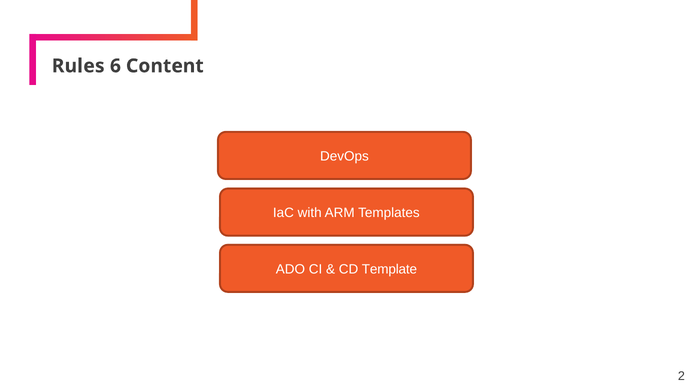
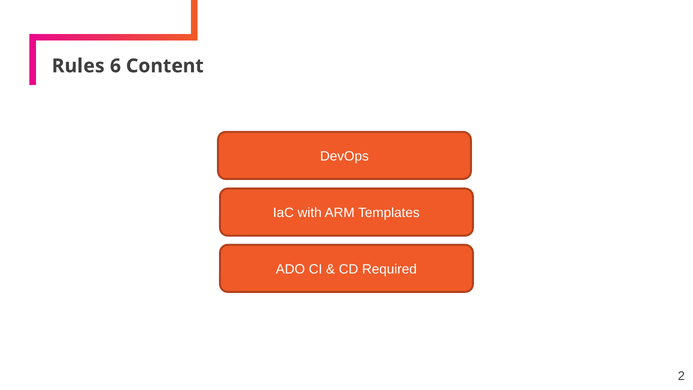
Template: Template -> Required
